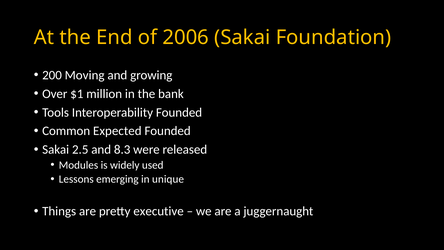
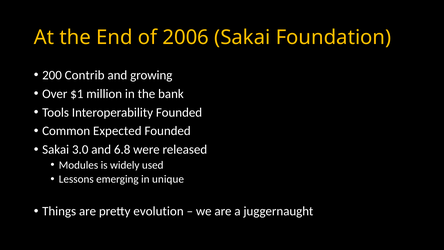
Moving: Moving -> Contrib
2.5: 2.5 -> 3.0
8.3: 8.3 -> 6.8
executive: executive -> evolution
